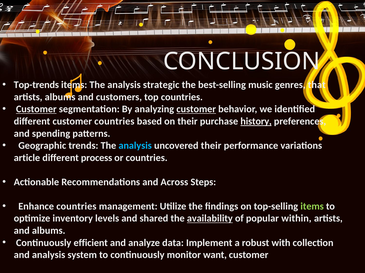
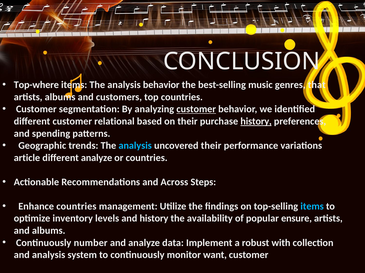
Top-trends: Top-trends -> Top-where
analysis strategic: strategic -> behavior
Customer at (36, 109) underline: present -> none
customer countries: countries -> relational
different process: process -> analyze
items at (312, 207) colour: light green -> light blue
and shared: shared -> history
availability underline: present -> none
within: within -> ensure
efficient: efficient -> number
